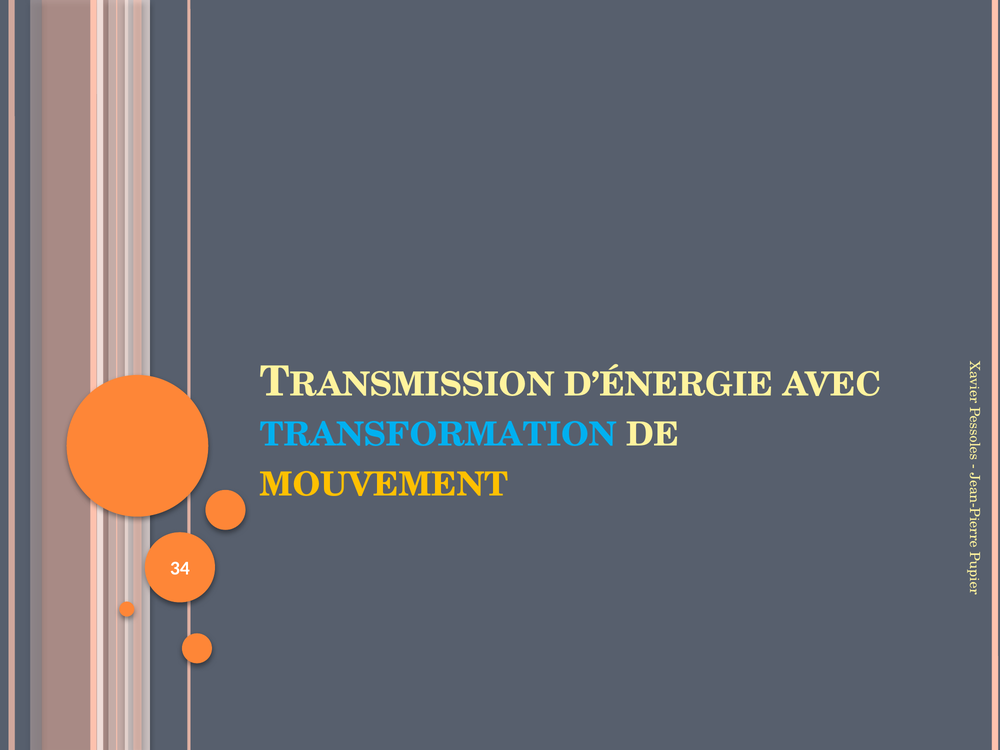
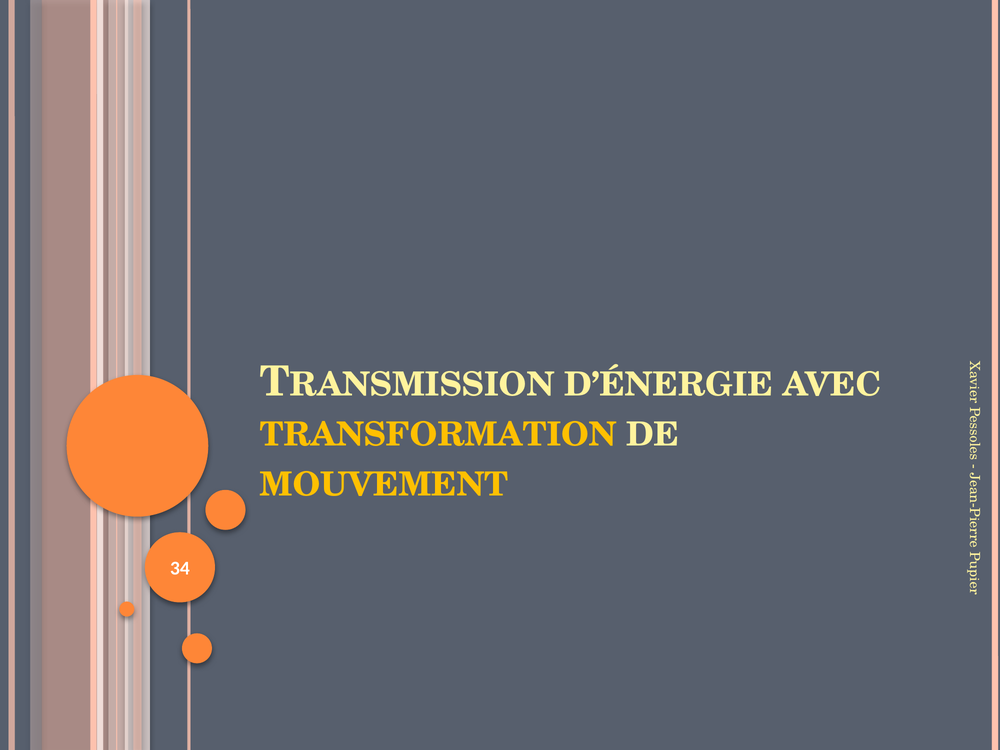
TRANSFORMATION colour: light blue -> yellow
